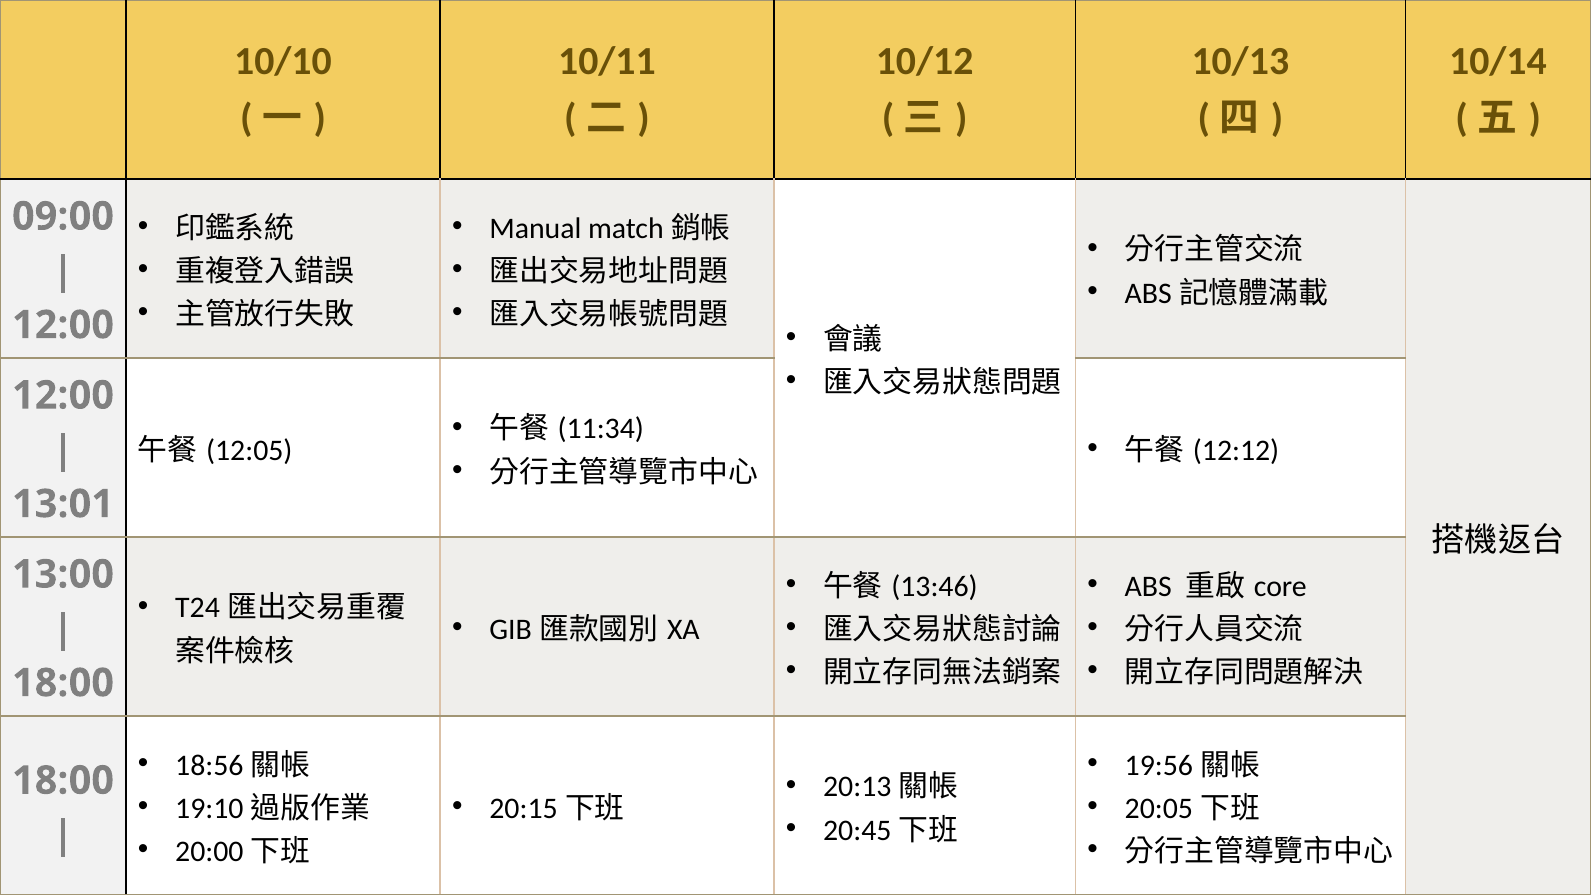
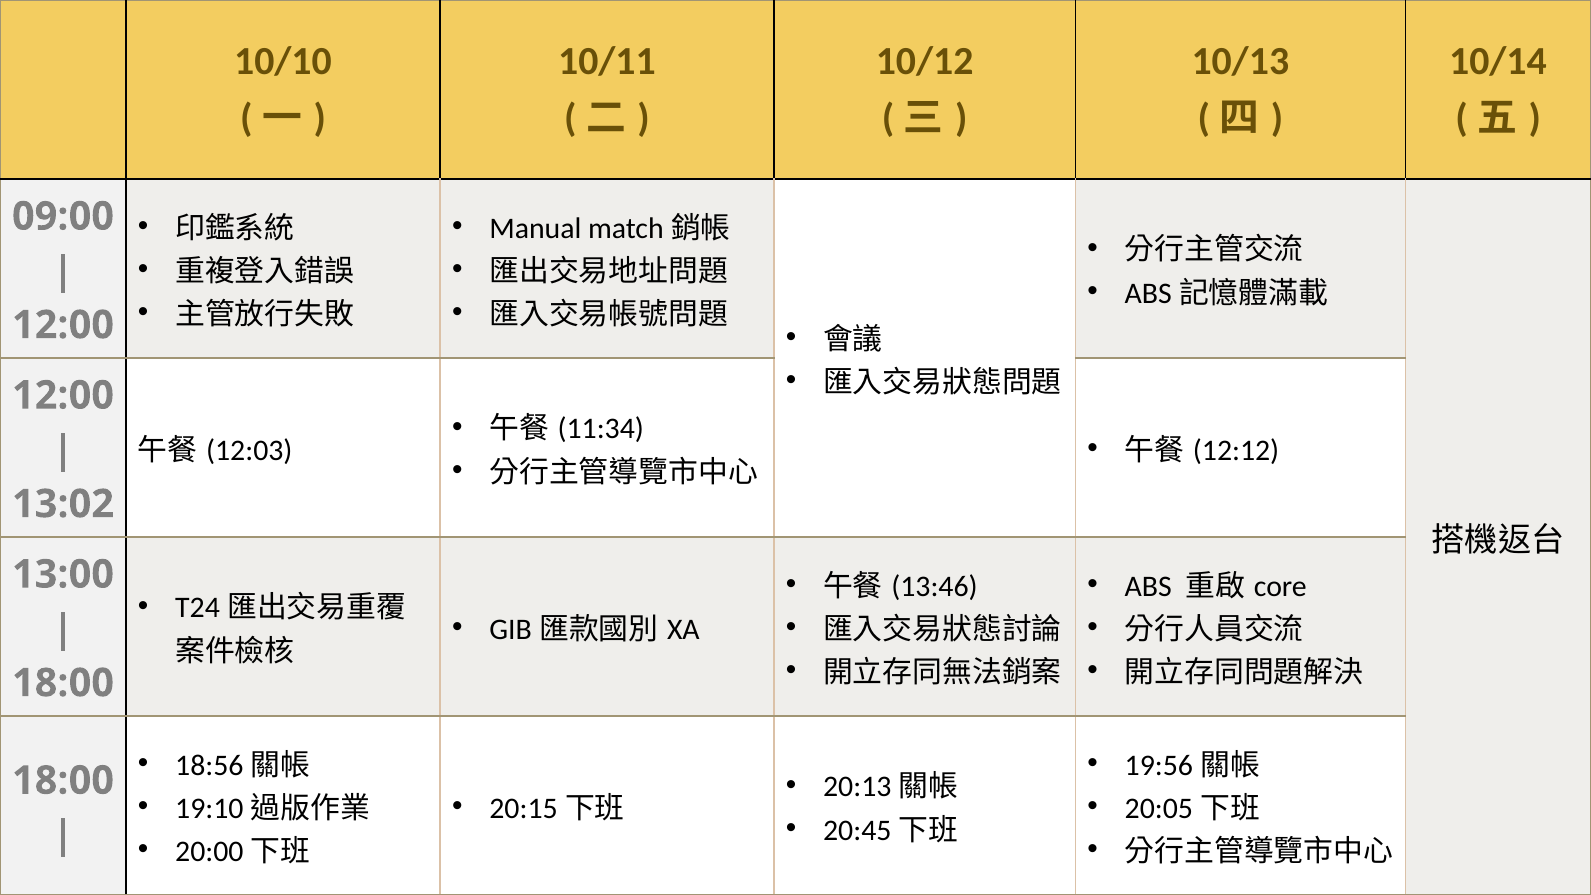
12:05: 12:05 -> 12:03
13:01: 13:01 -> 13:02
